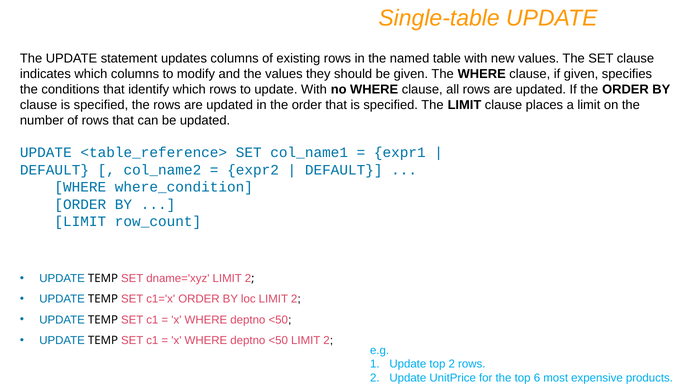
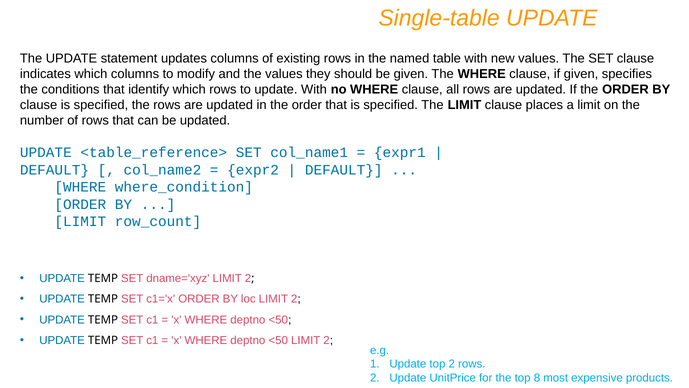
6: 6 -> 8
